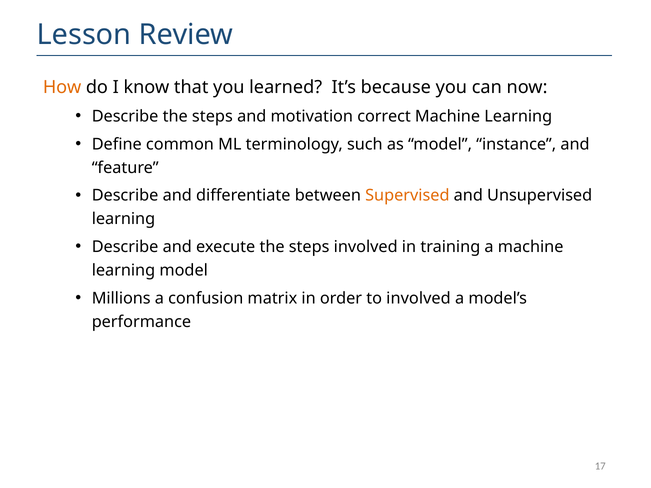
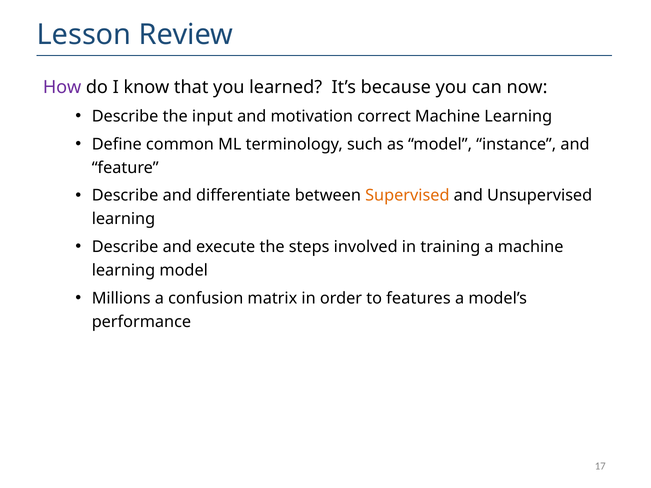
How colour: orange -> purple
Describe the steps: steps -> input
to involved: involved -> features
